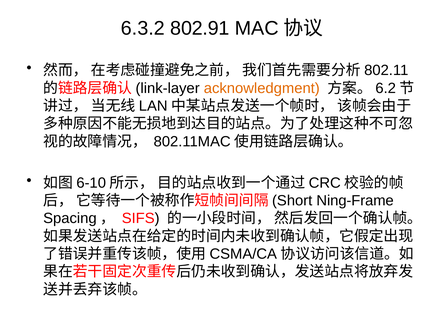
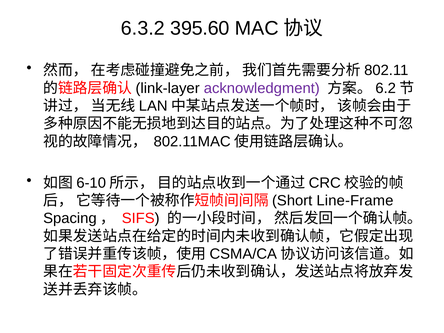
802.91: 802.91 -> 395.60
acknowledgment colour: orange -> purple
Ning-Frame: Ning-Frame -> Line-Frame
